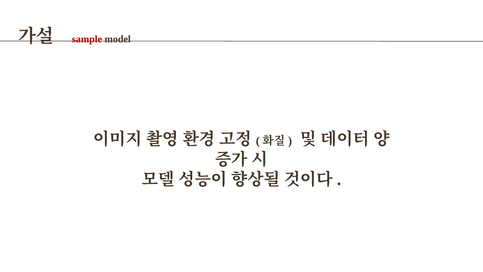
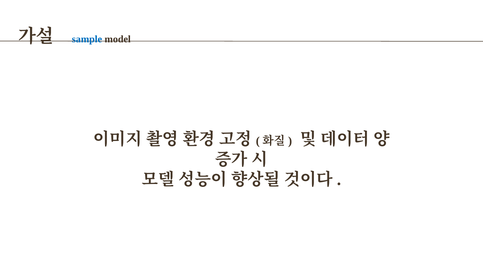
sample colour: red -> blue
